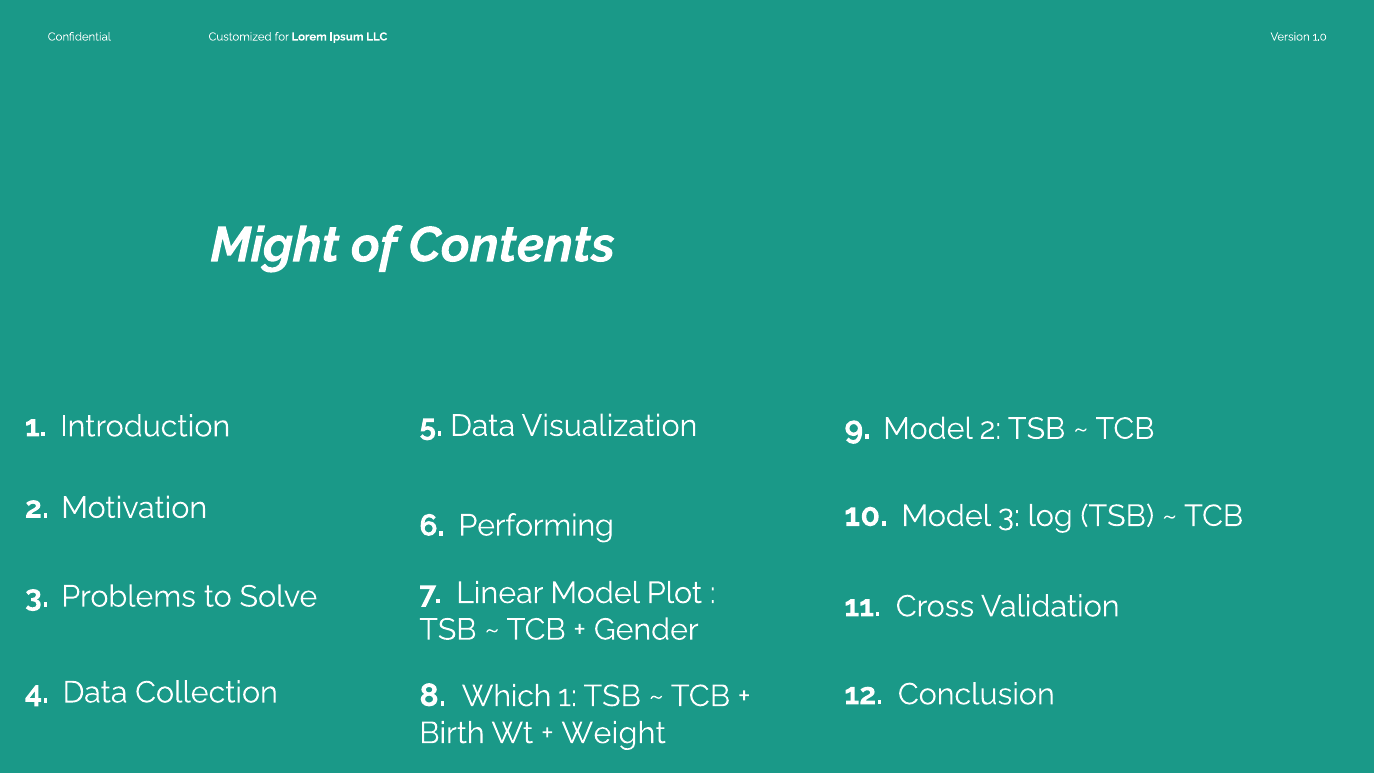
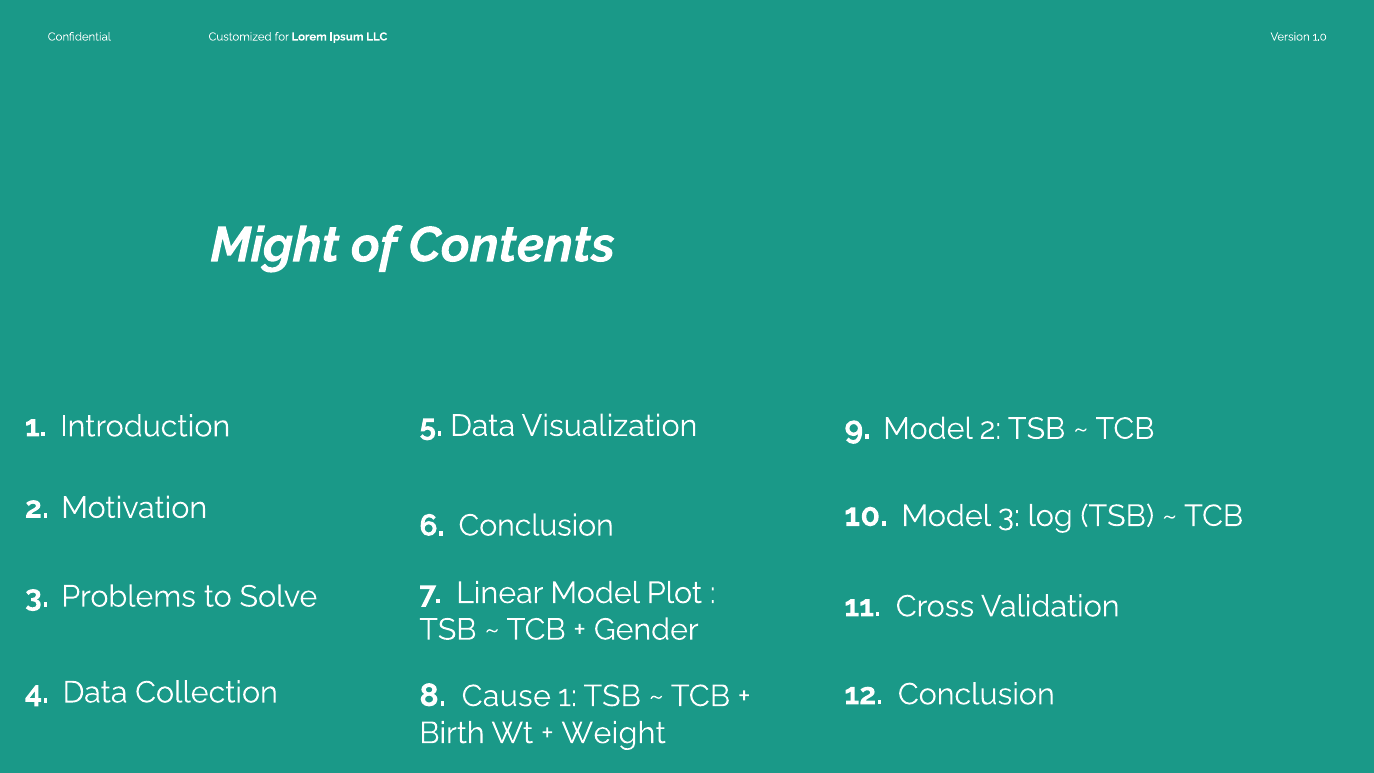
6 Performing: Performing -> Conclusion
Which: Which -> Cause
